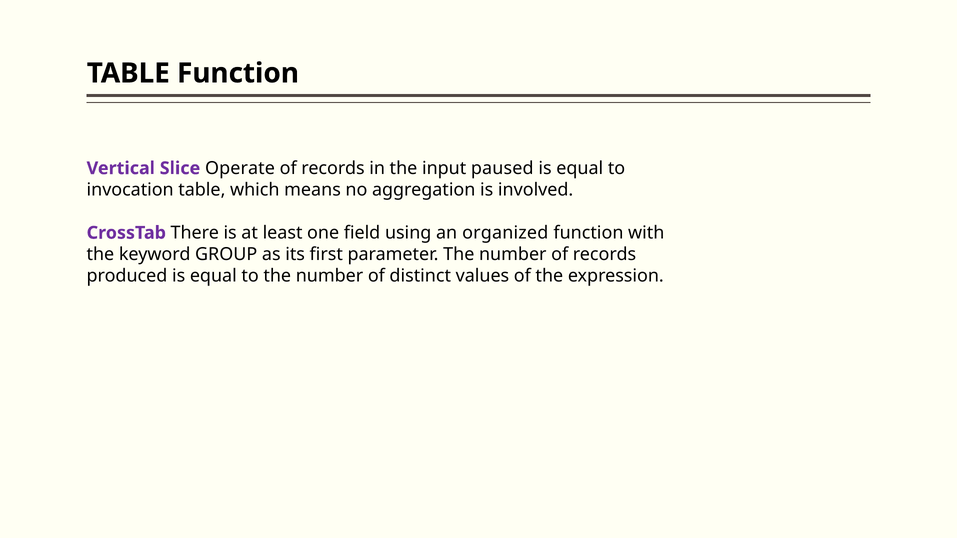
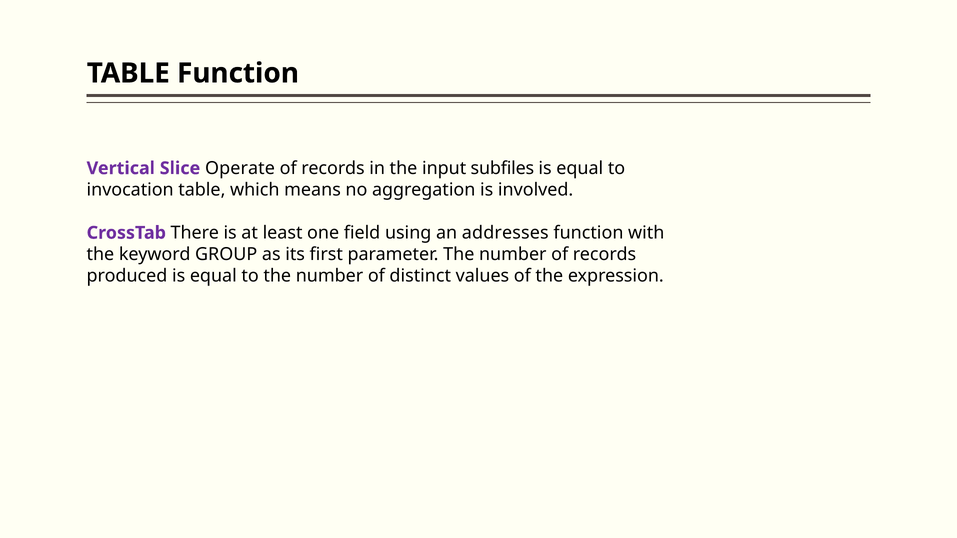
paused: paused -> subfiles
organized: organized -> addresses
